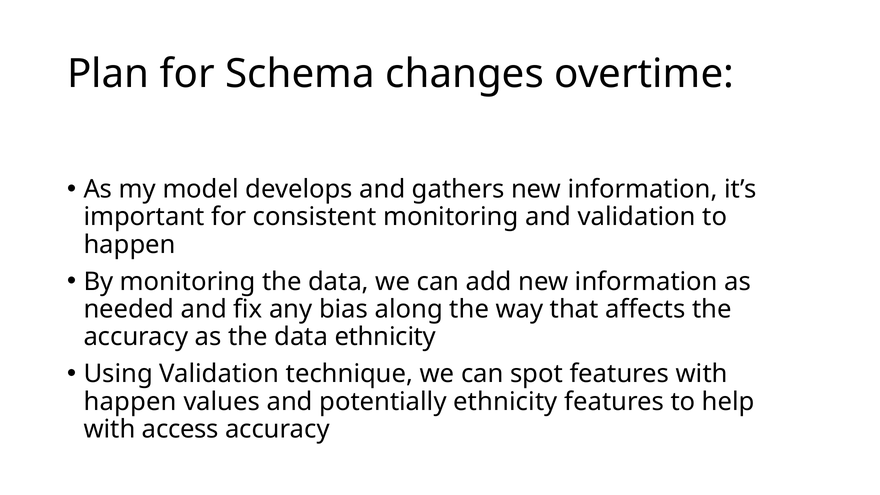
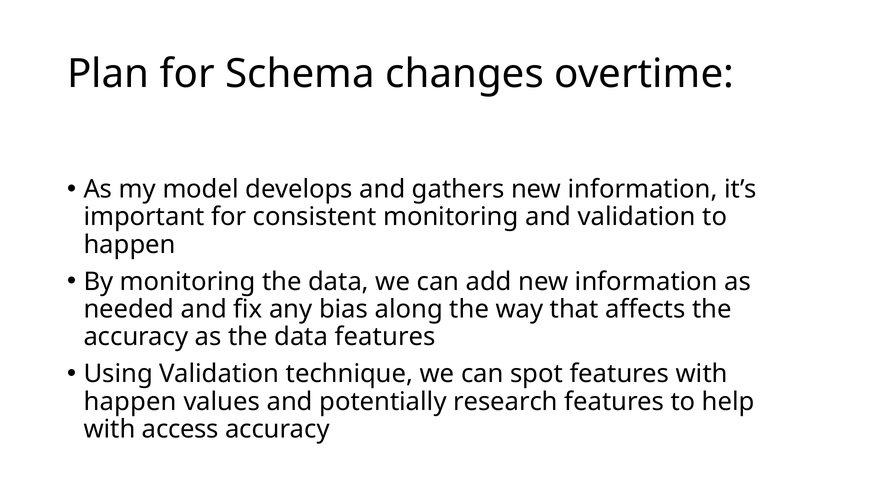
data ethnicity: ethnicity -> features
potentially ethnicity: ethnicity -> research
